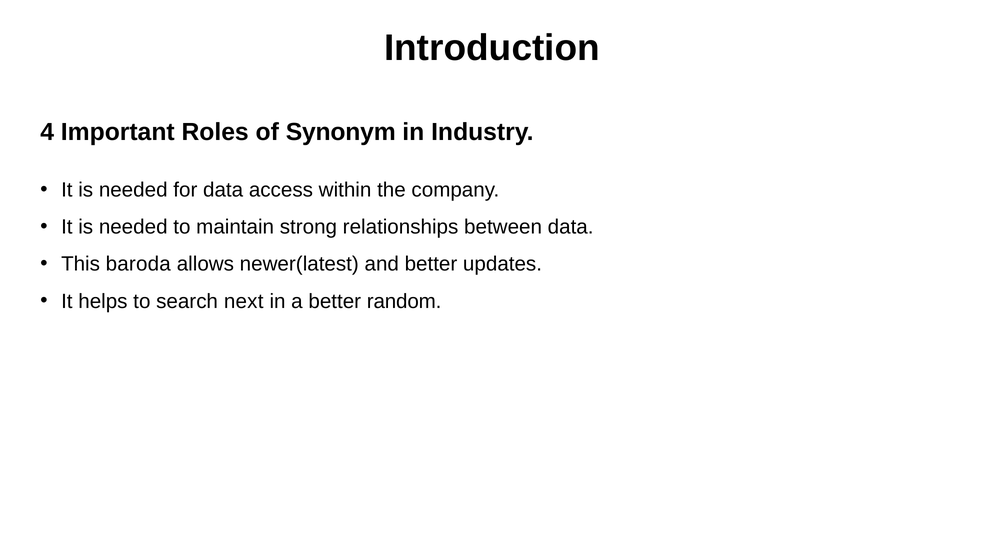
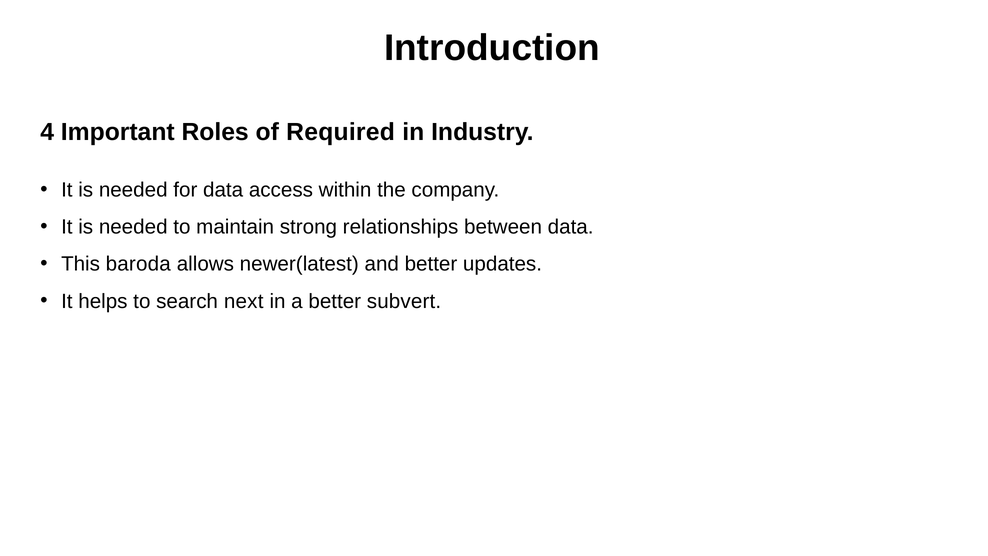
Synonym: Synonym -> Required
random: random -> subvert
